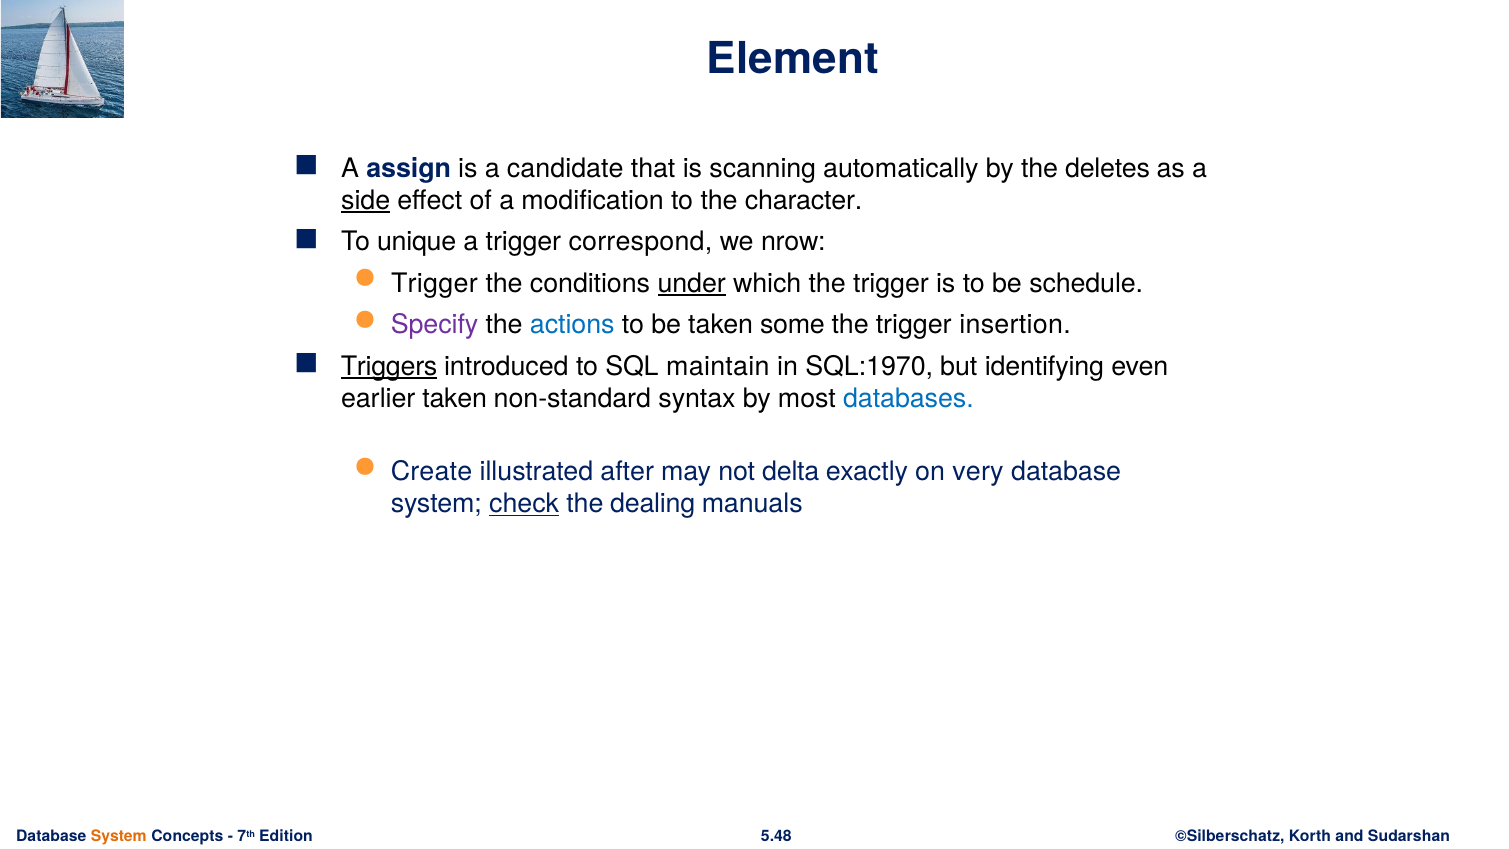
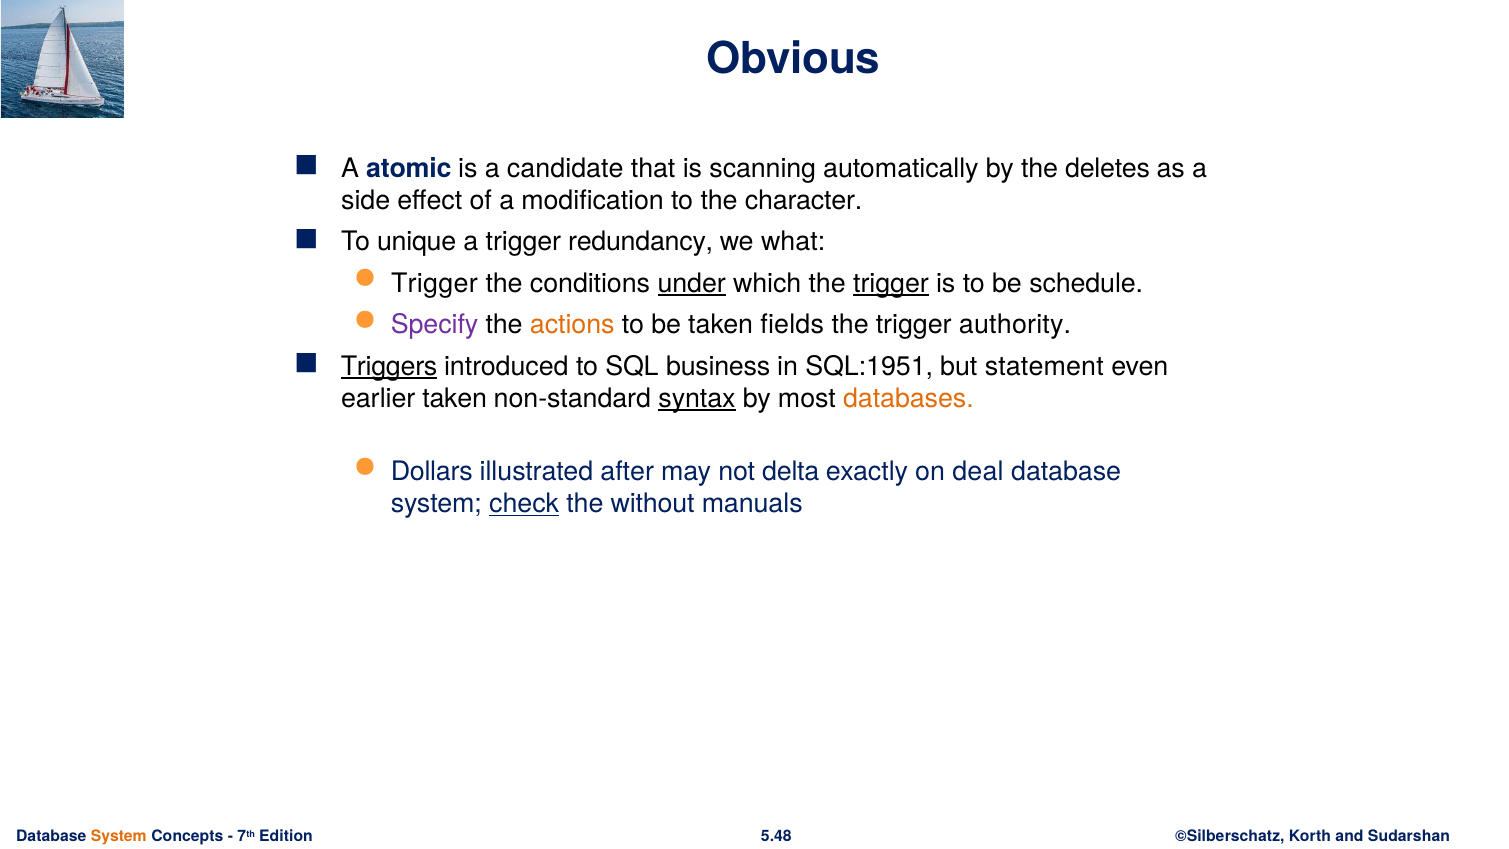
Element: Element -> Obvious
assign: assign -> atomic
side underline: present -> none
correspond: correspond -> redundancy
nrow: nrow -> what
trigger at (891, 283) underline: none -> present
actions colour: blue -> orange
some: some -> fields
insertion: insertion -> authority
maintain: maintain -> business
SQL:1970: SQL:1970 -> SQL:1951
identifying: identifying -> statement
syntax underline: none -> present
databases colour: blue -> orange
Create: Create -> Dollars
very: very -> deal
dealing: dealing -> without
